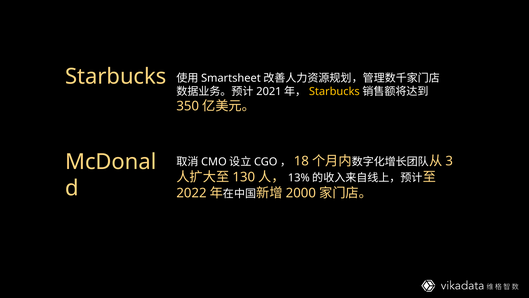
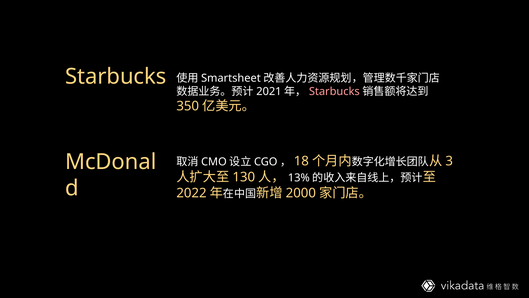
Starbucks at (334, 91) colour: yellow -> pink
